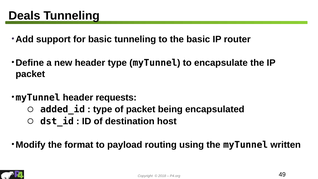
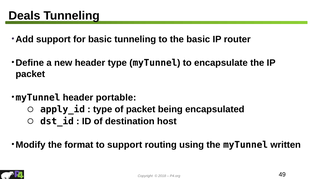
requests: requests -> portable
added_id: added_id -> apply_id
to payload: payload -> support
